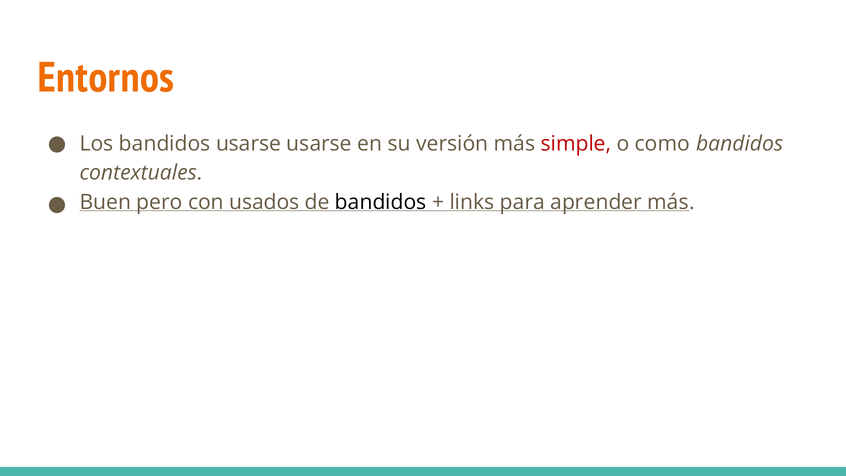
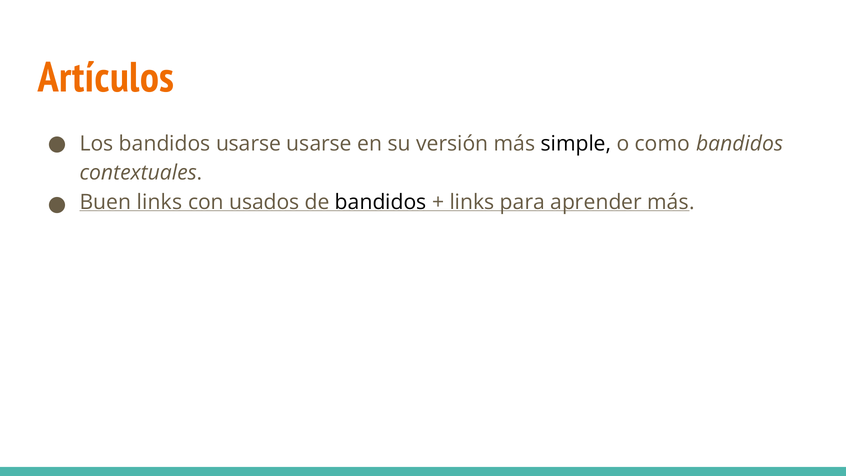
Entornos: Entornos -> Artículos
simple colour: red -> black
Buen pero: pero -> links
